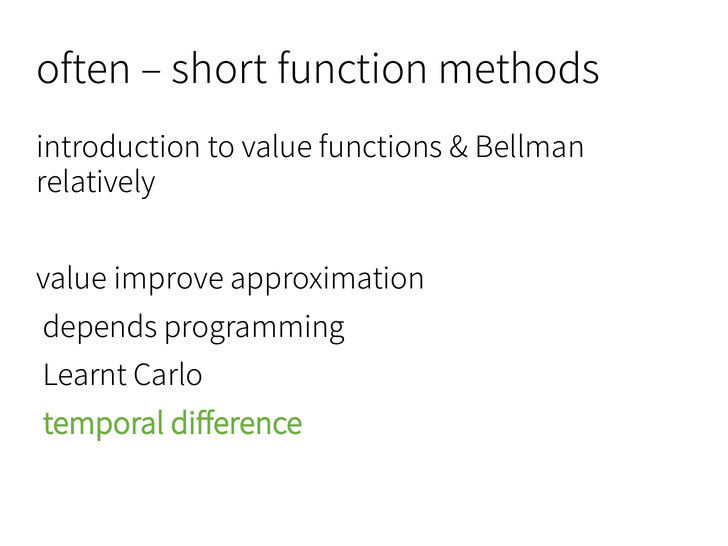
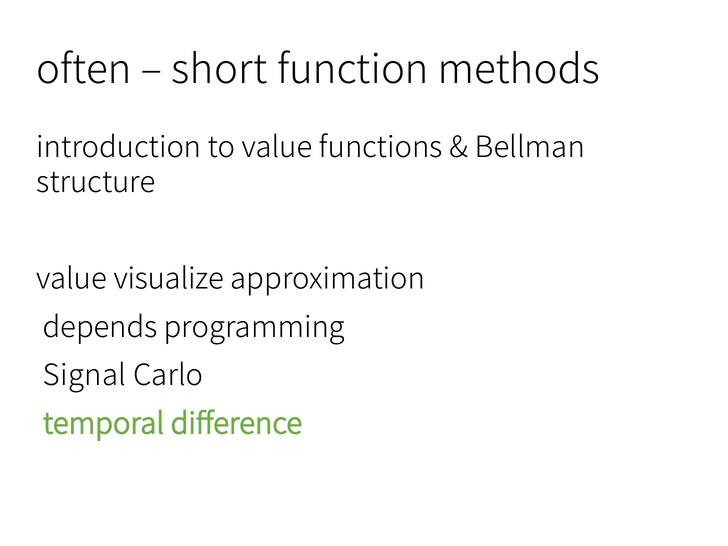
relatively: relatively -> structure
improve: improve -> visualize
Learnt: Learnt -> Signal
